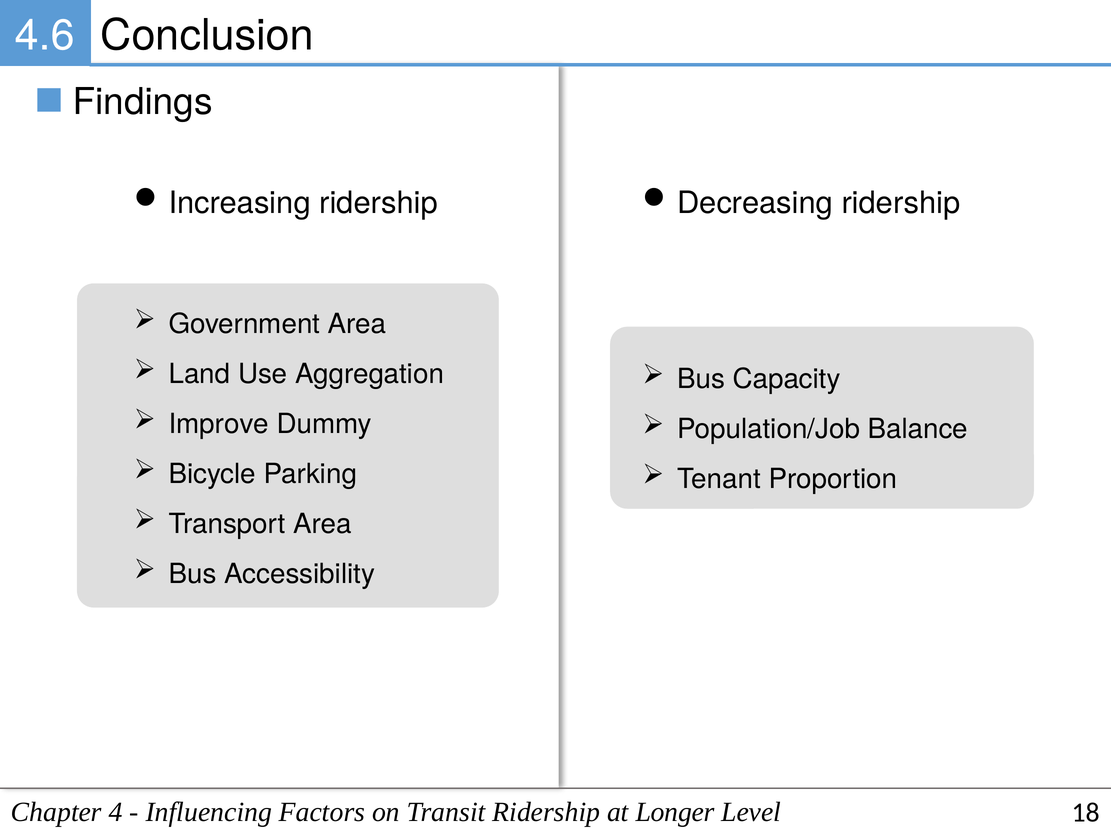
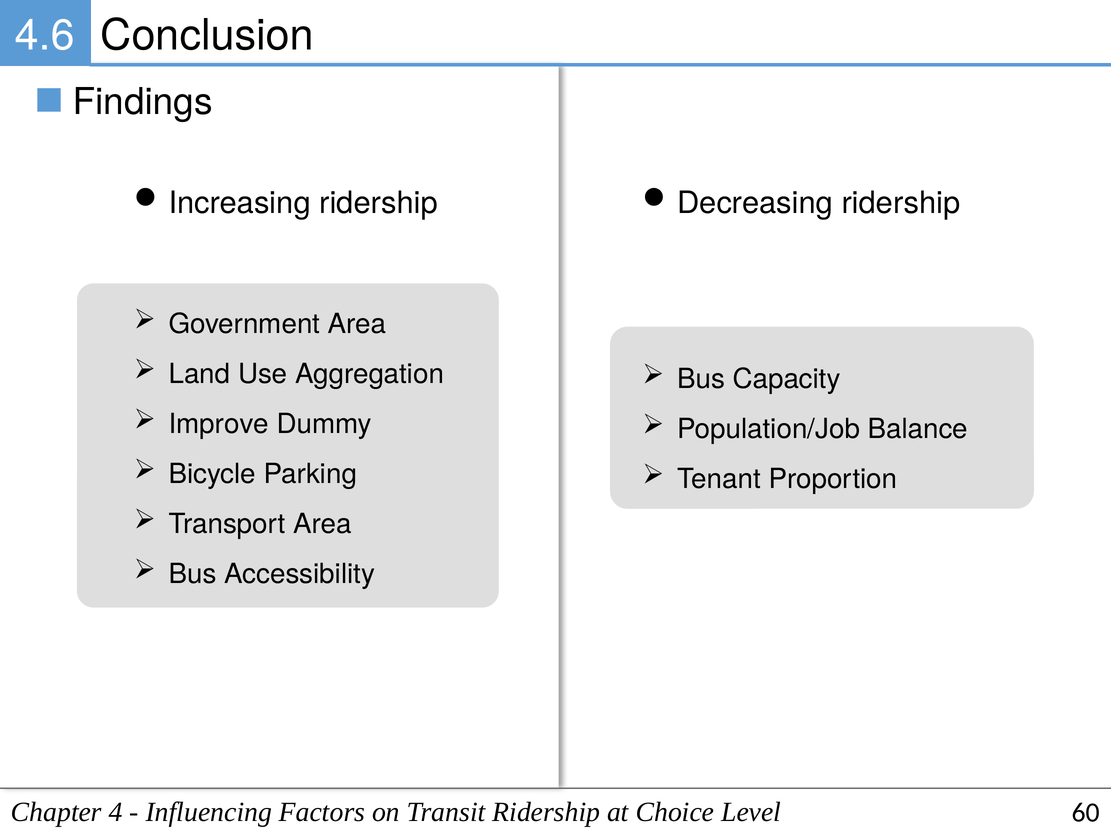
Longer: Longer -> Choice
18: 18 -> 60
